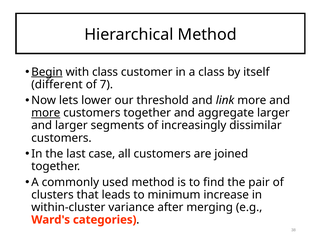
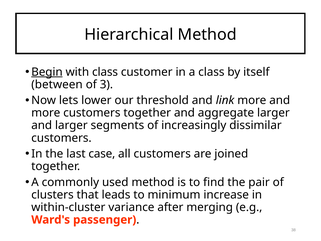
different: different -> between
7: 7 -> 3
more at (46, 113) underline: present -> none
categories: categories -> passenger
